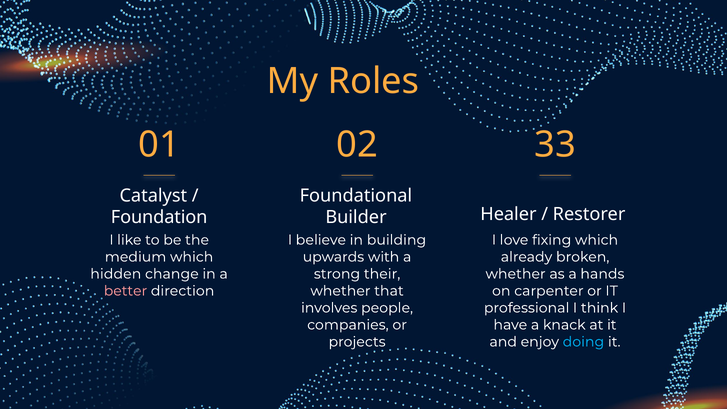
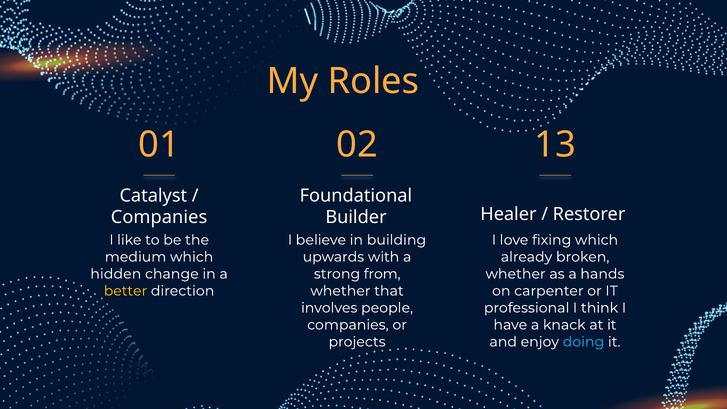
33: 33 -> 13
Foundation at (159, 217): Foundation -> Companies
their: their -> from
better colour: pink -> yellow
